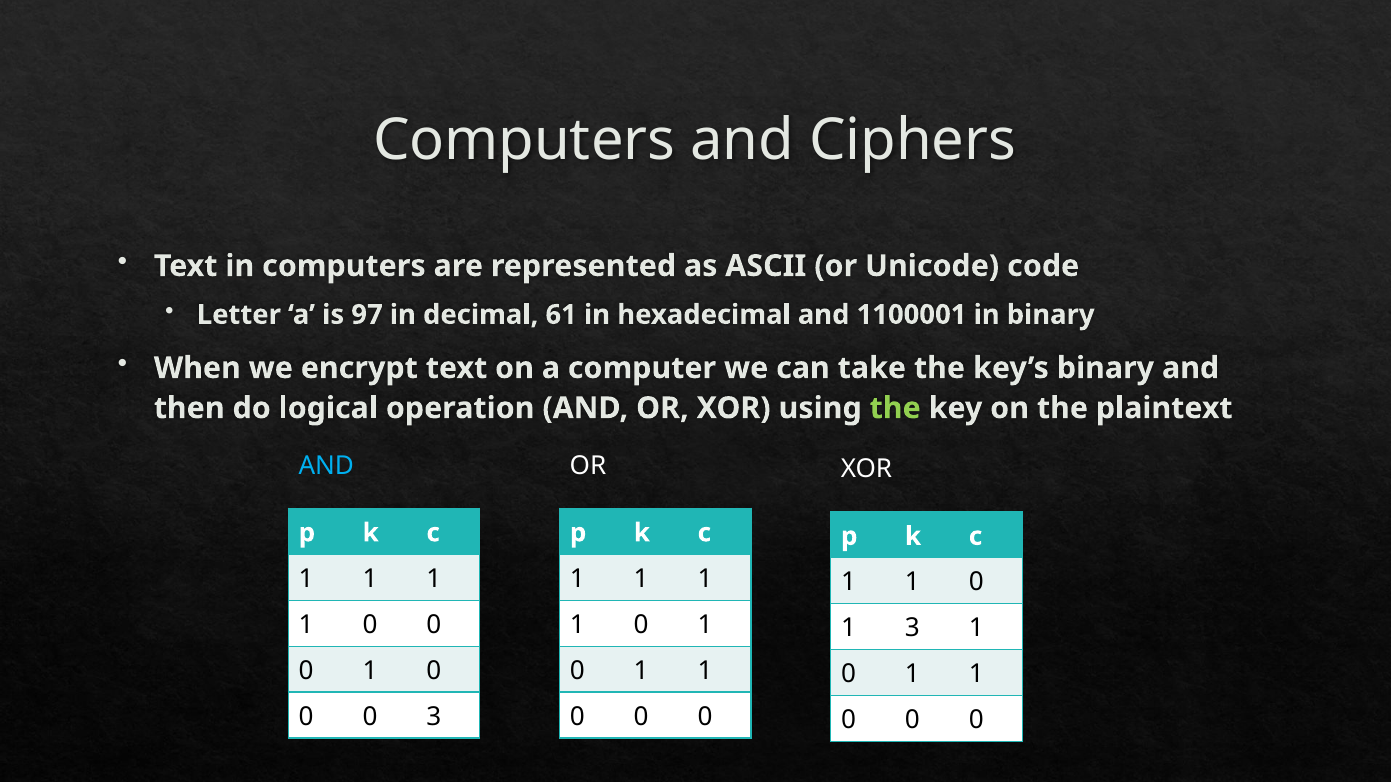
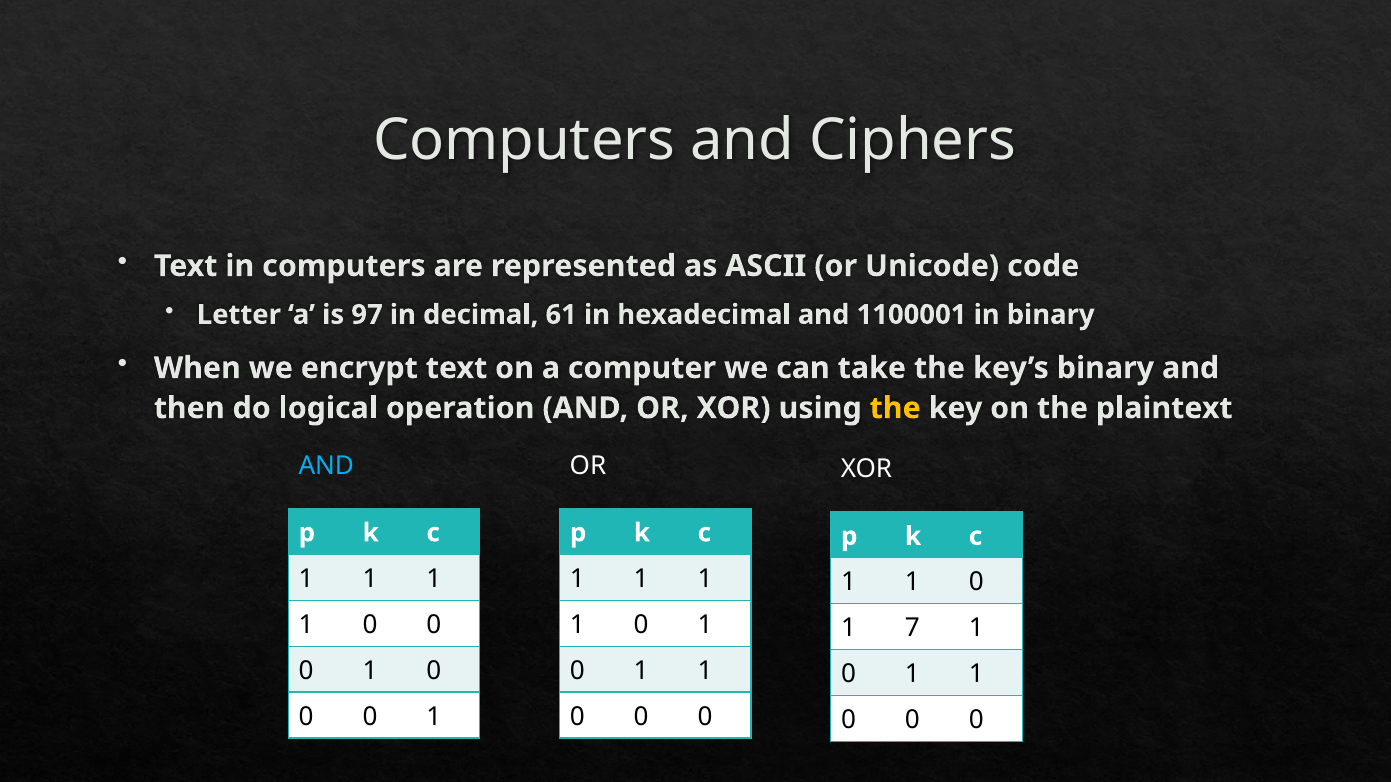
the at (895, 408) colour: light green -> yellow
1 3: 3 -> 7
3 at (434, 717): 3 -> 1
